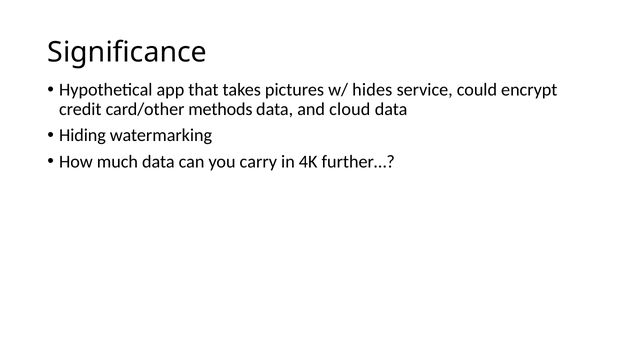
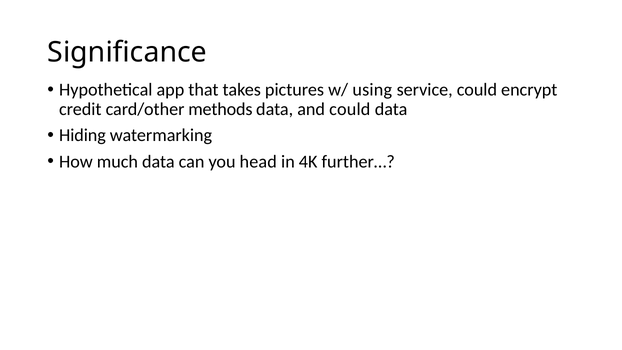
hides: hides -> using
and cloud: cloud -> could
carry: carry -> head
